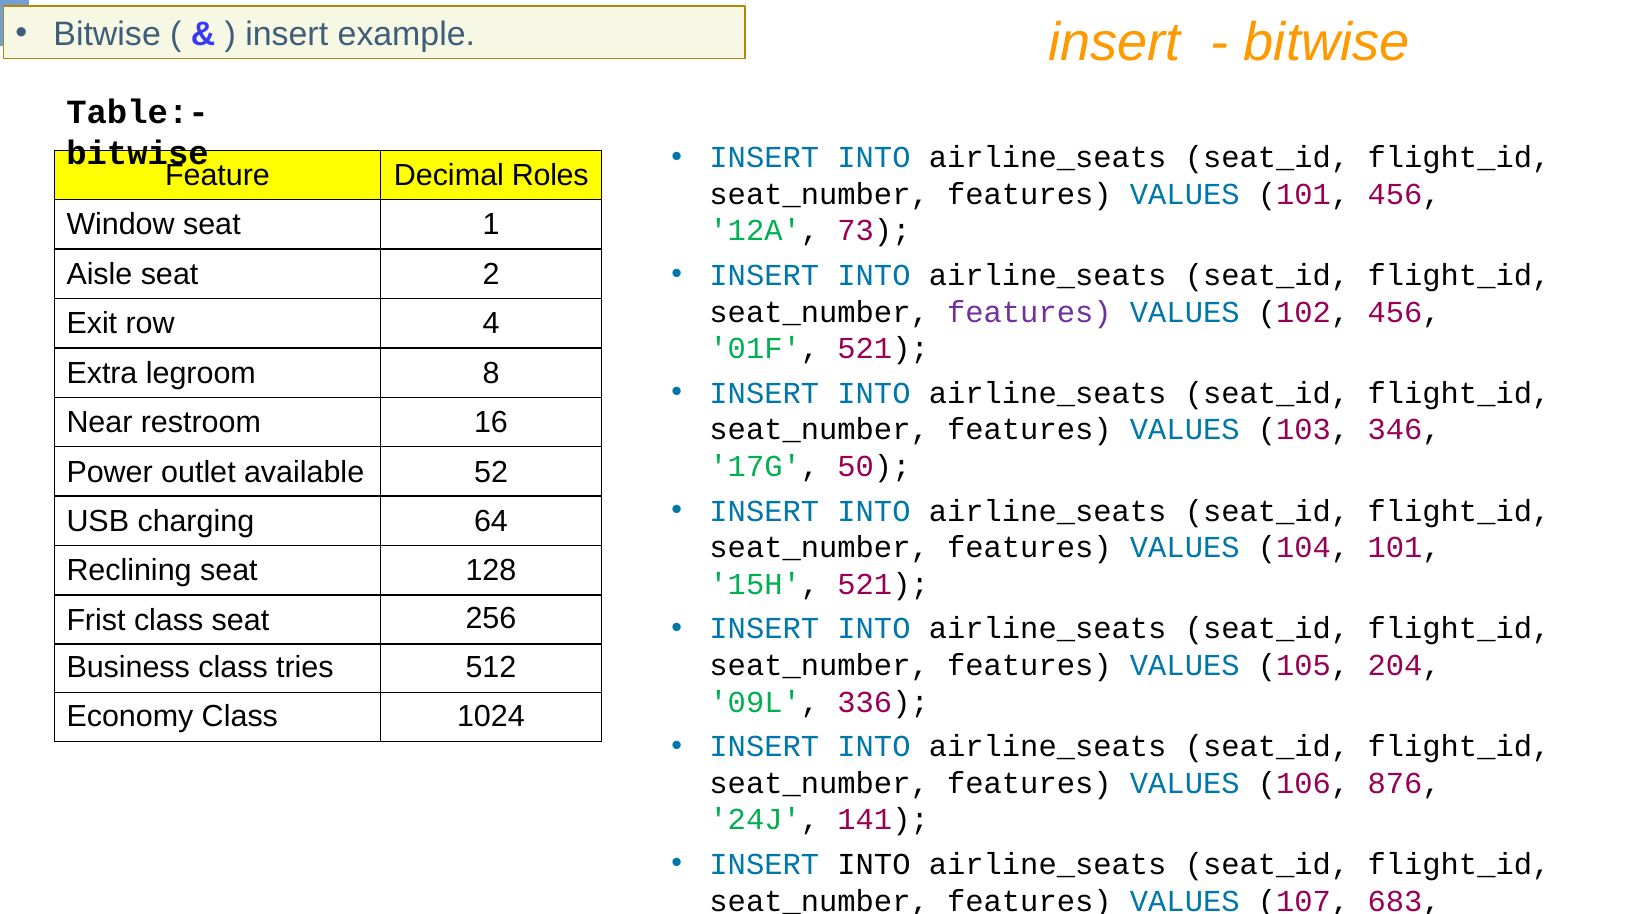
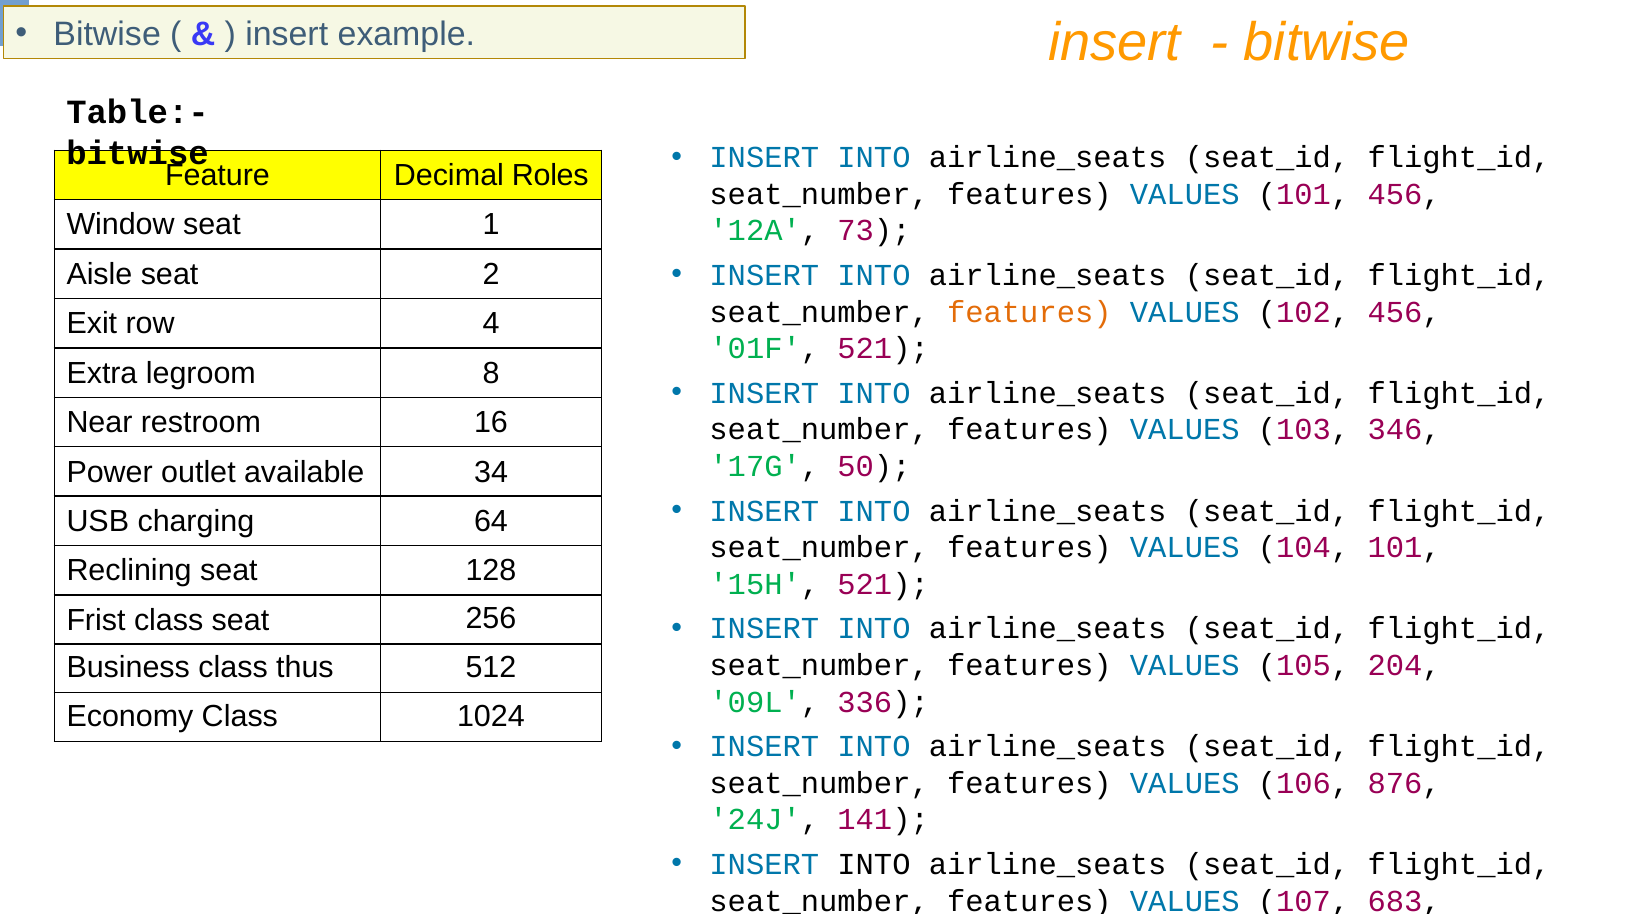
features at (1029, 312) colour: purple -> orange
52: 52 -> 34
tries: tries -> thus
